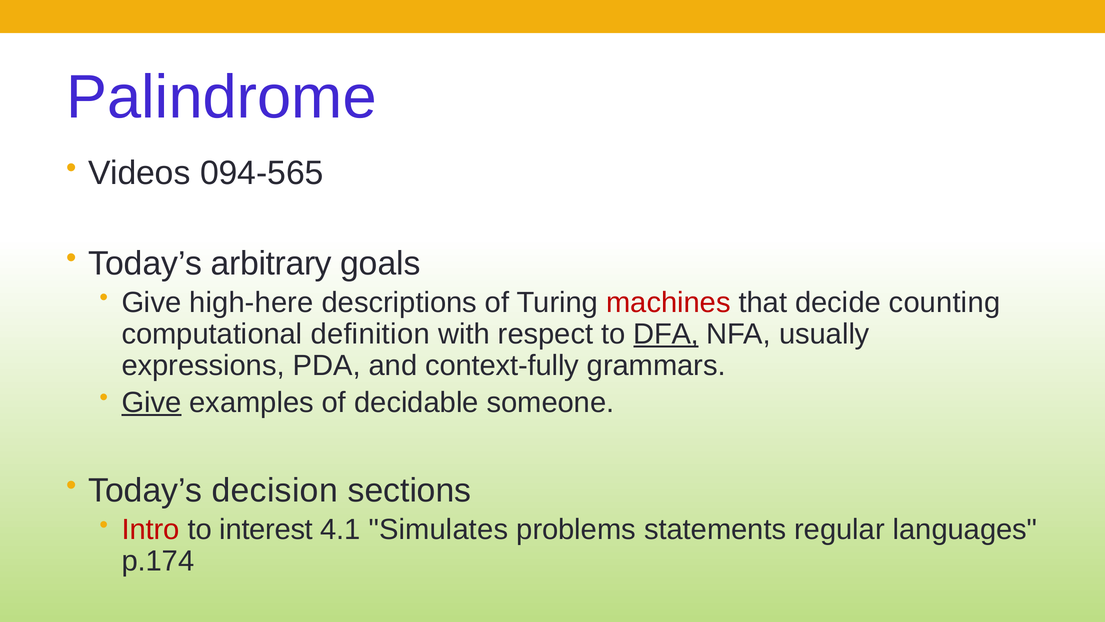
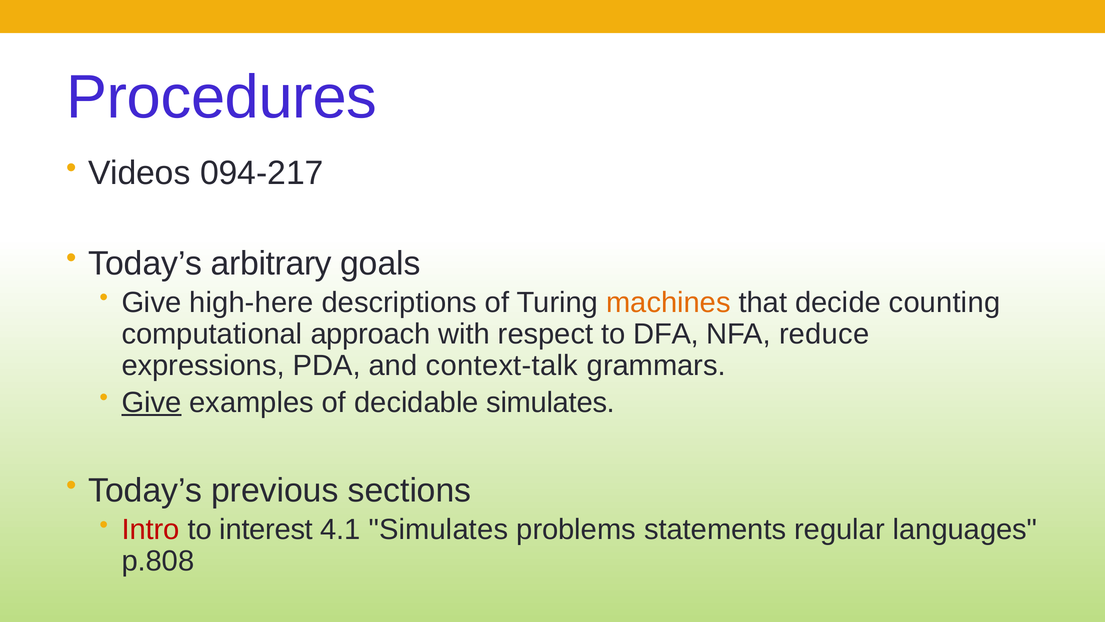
Palindrome: Palindrome -> Procedures
094-565: 094-565 -> 094-217
machines colour: red -> orange
definition: definition -> approach
DFA underline: present -> none
usually: usually -> reduce
context-fully: context-fully -> context-talk
decidable someone: someone -> simulates
decision: decision -> previous
p.174: p.174 -> p.808
